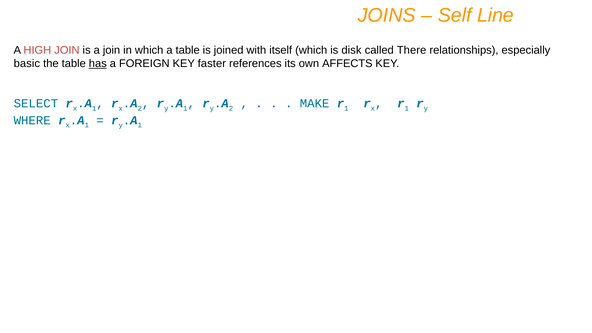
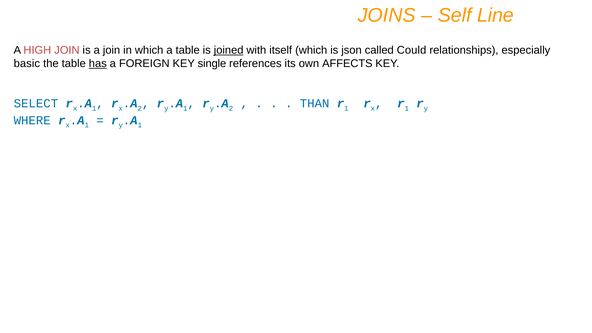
joined underline: none -> present
disk: disk -> json
There: There -> Could
faster: faster -> single
MAKE: MAKE -> THAN
